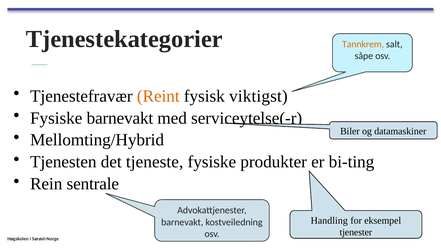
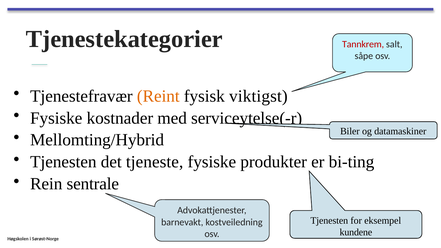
Tannkrem colour: orange -> red
Fysiske barnevakt: barnevakt -> kostnader
Handling at (329, 221): Handling -> Tjenesten
tjenester: tjenester -> kundene
